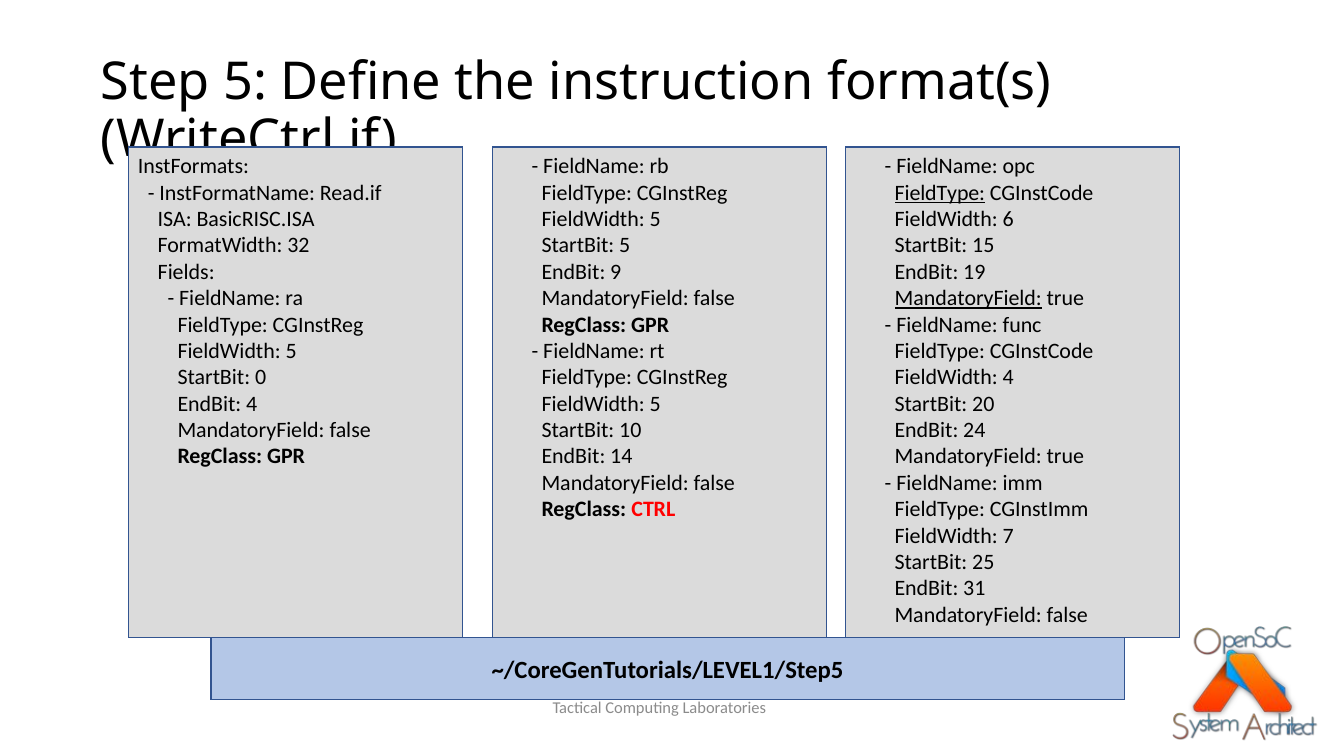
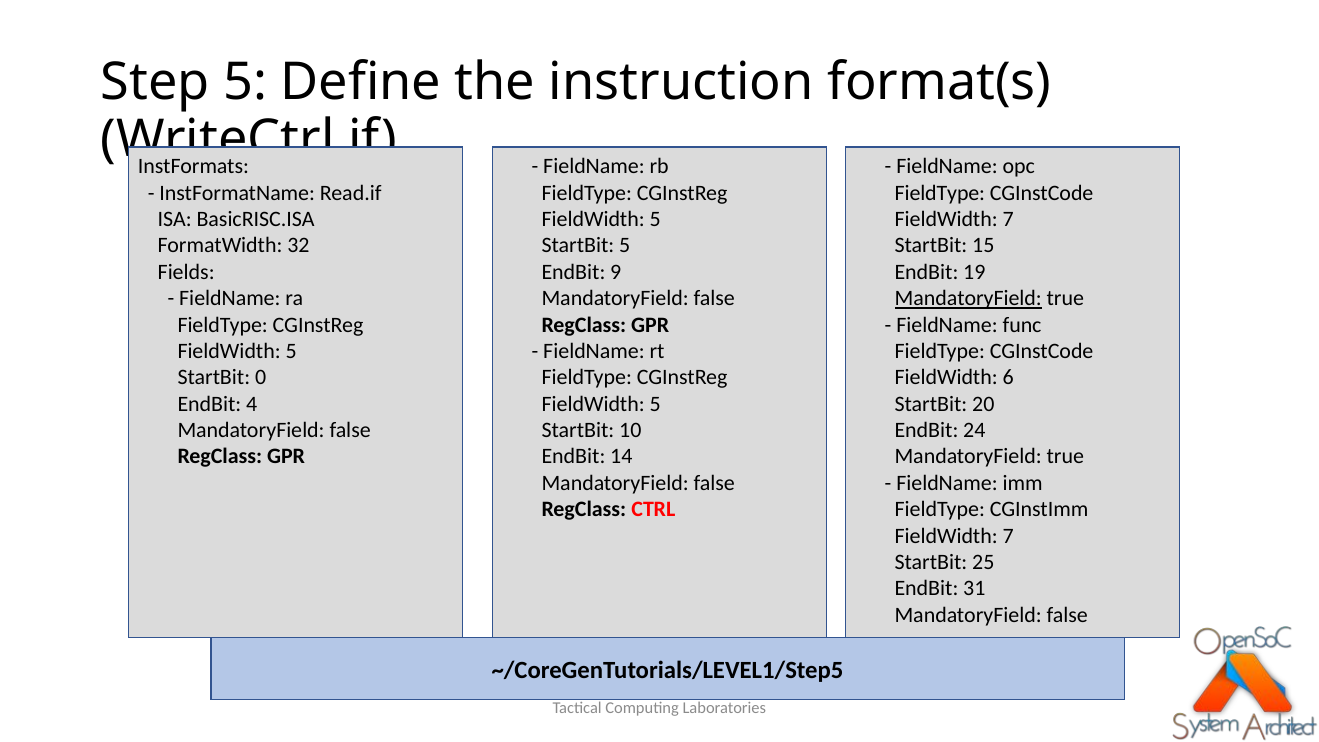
FieldType at (940, 193) underline: present -> none
6 at (1008, 219): 6 -> 7
FieldWidth 4: 4 -> 6
